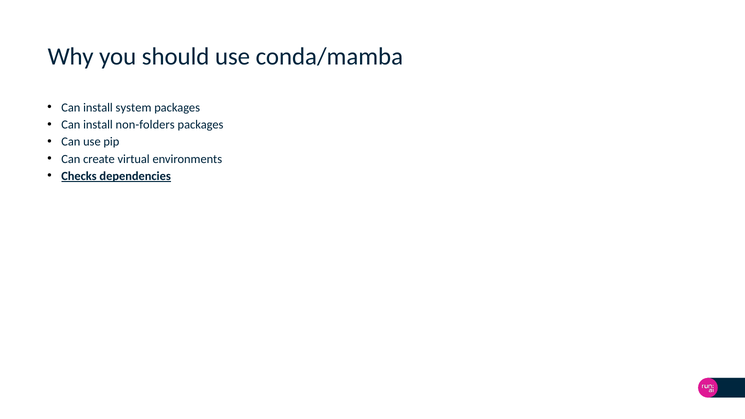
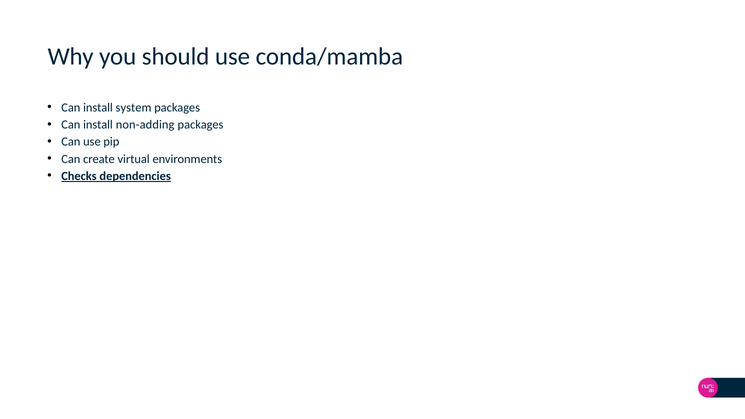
non-folders: non-folders -> non-adding
